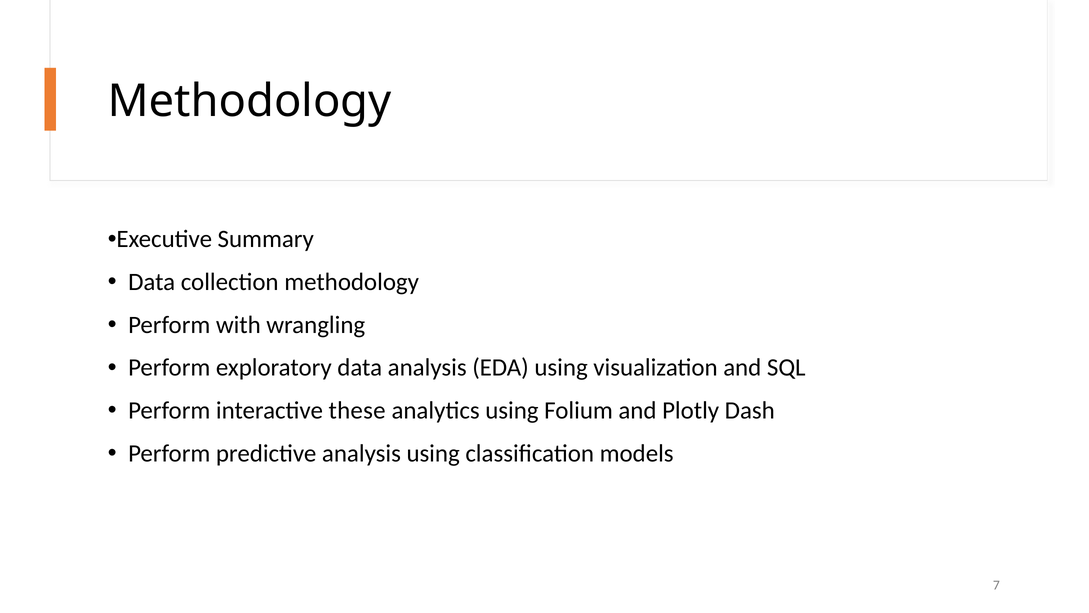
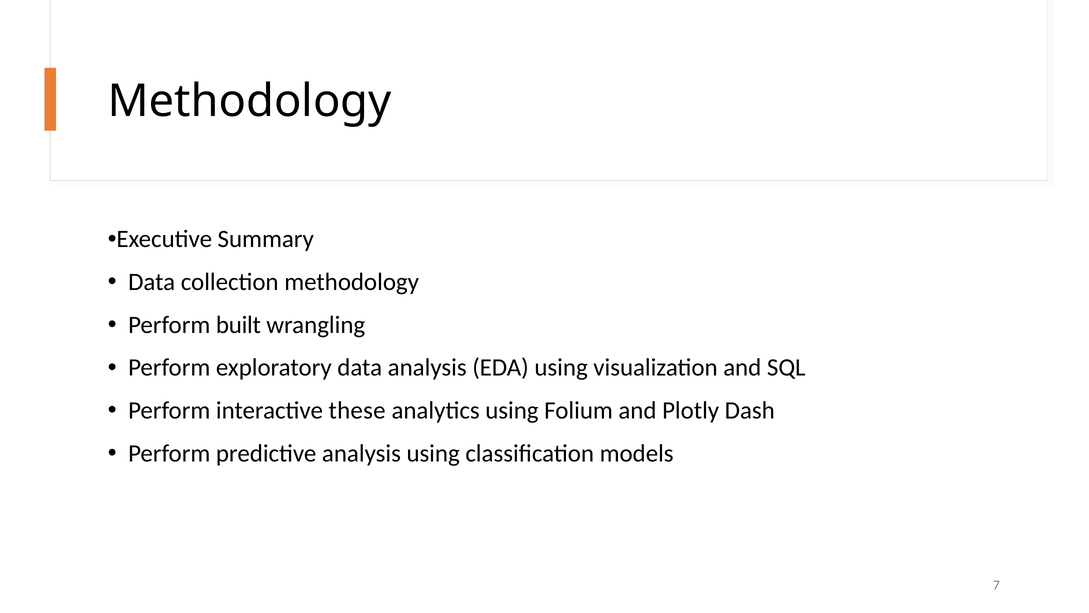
with: with -> built
